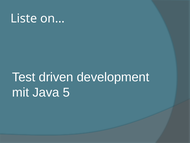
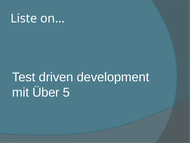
Java: Java -> Über
